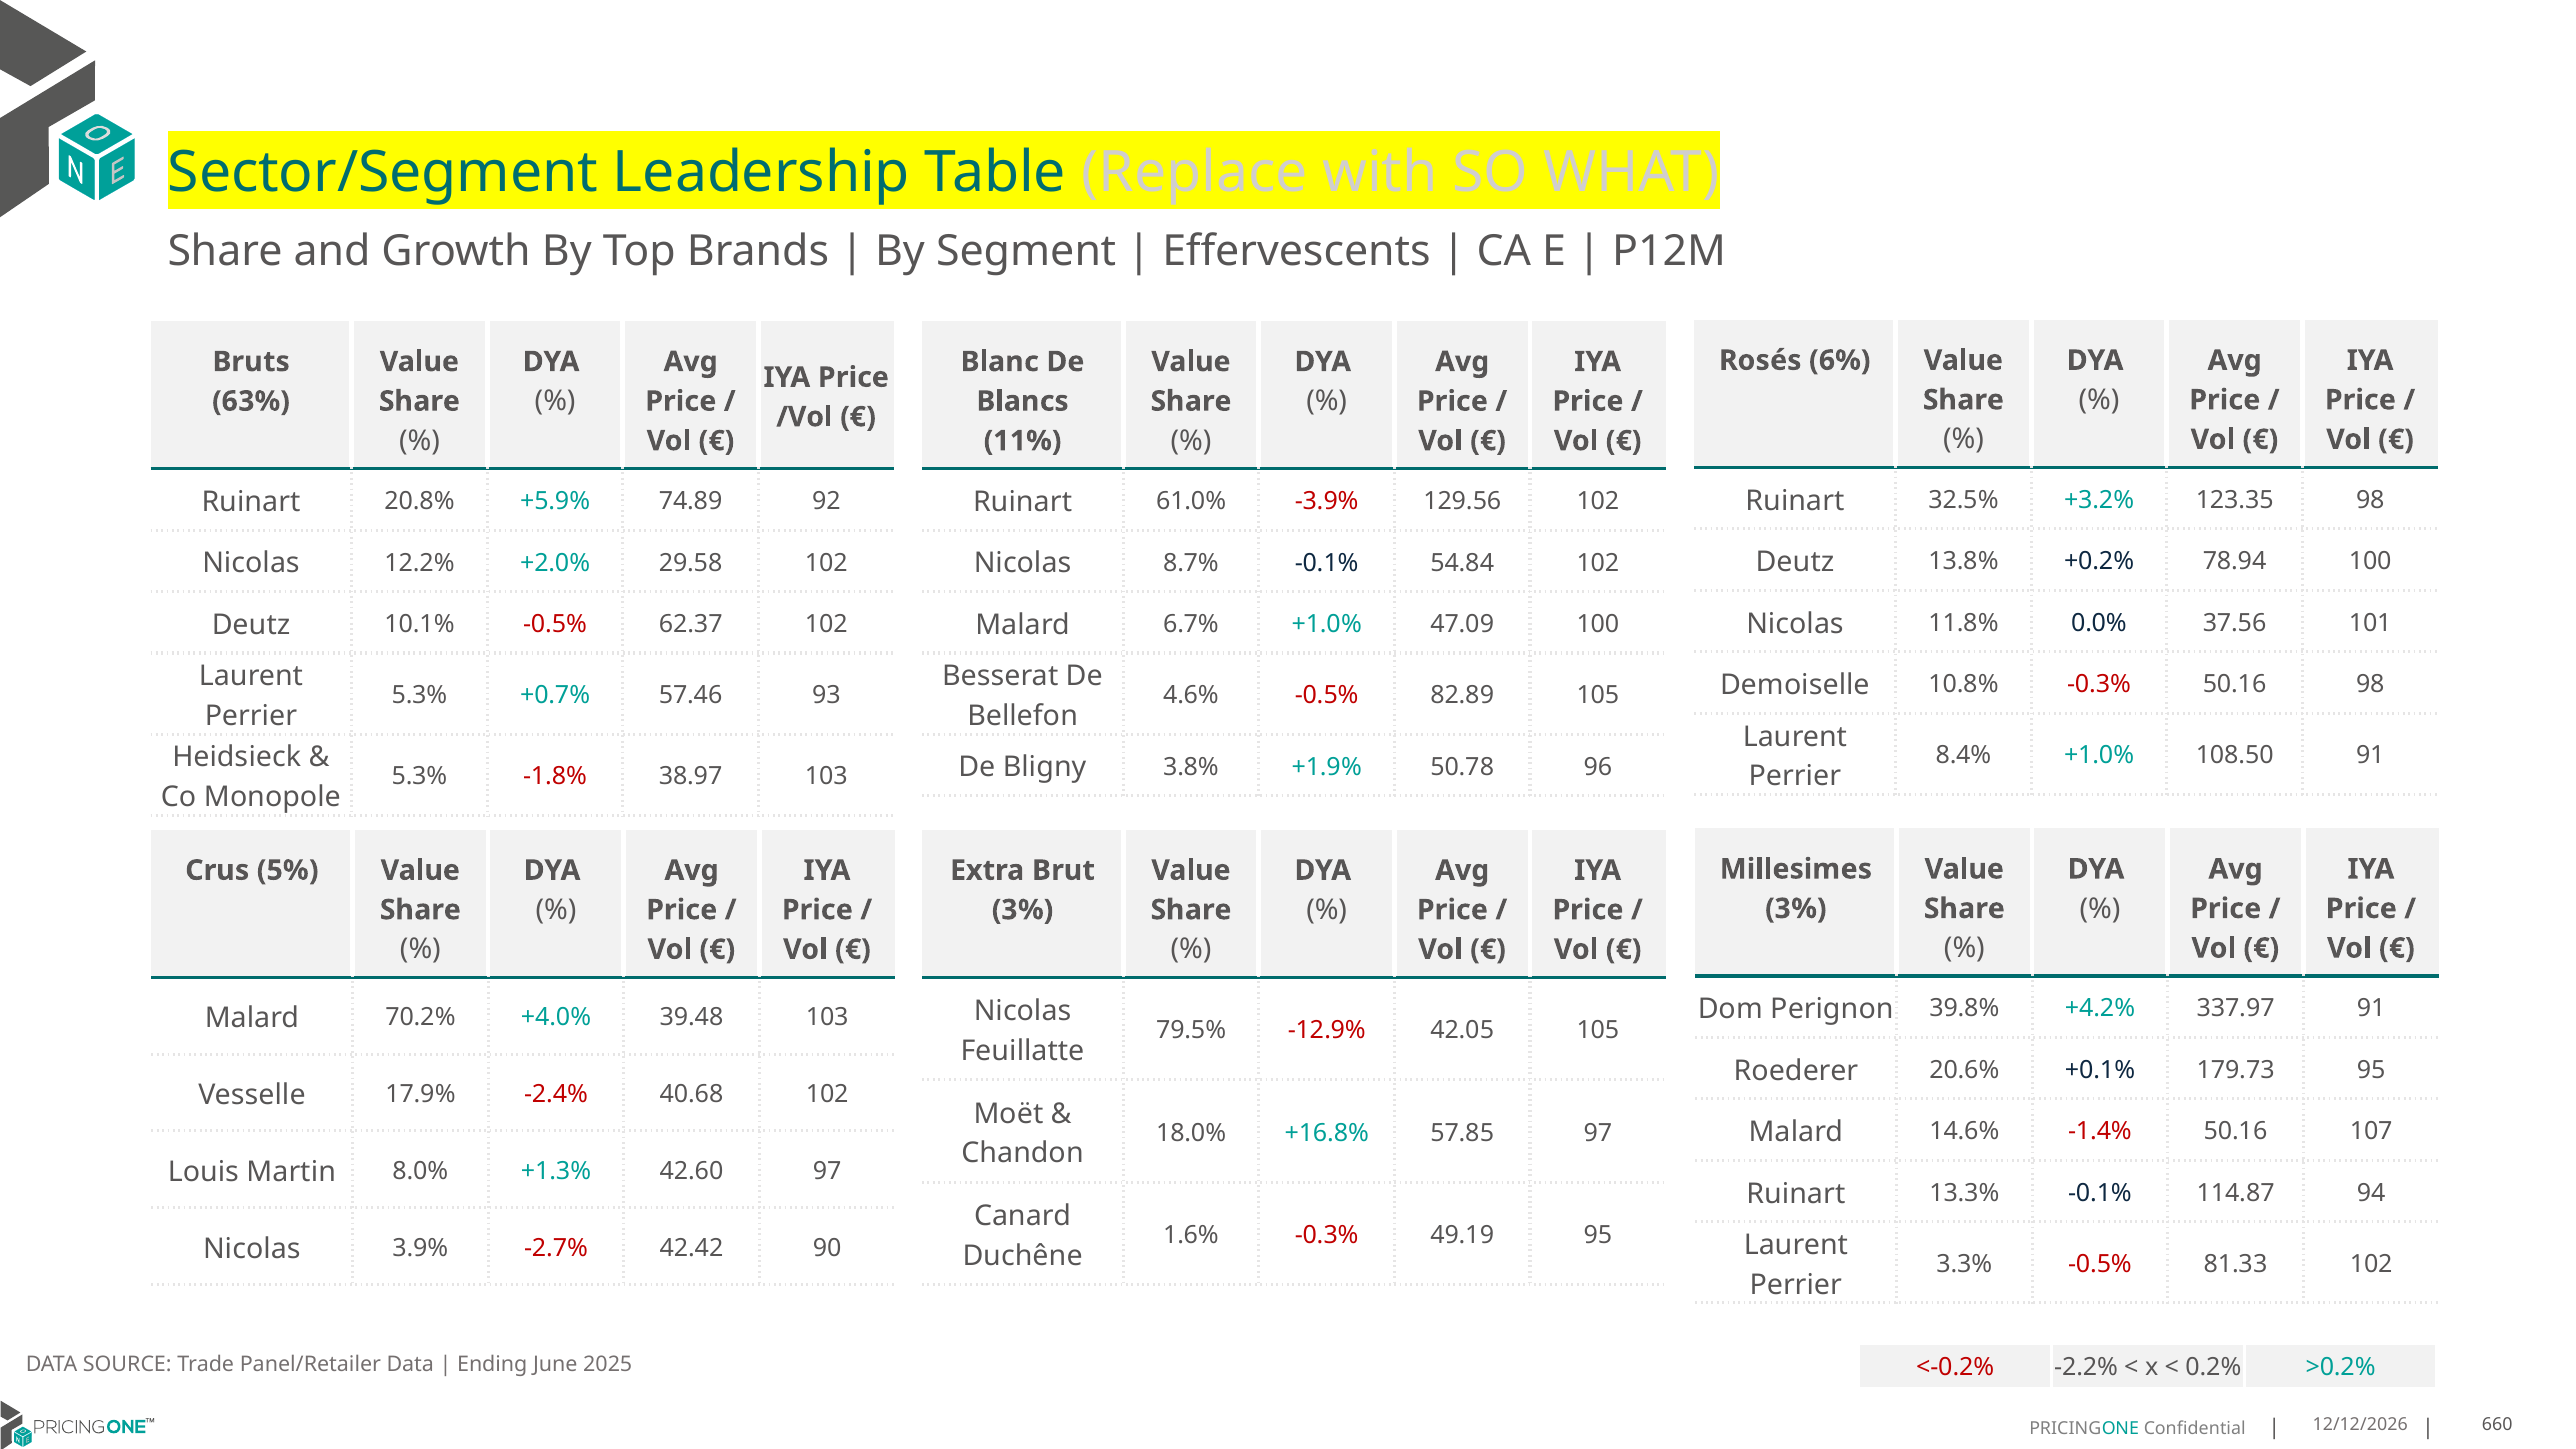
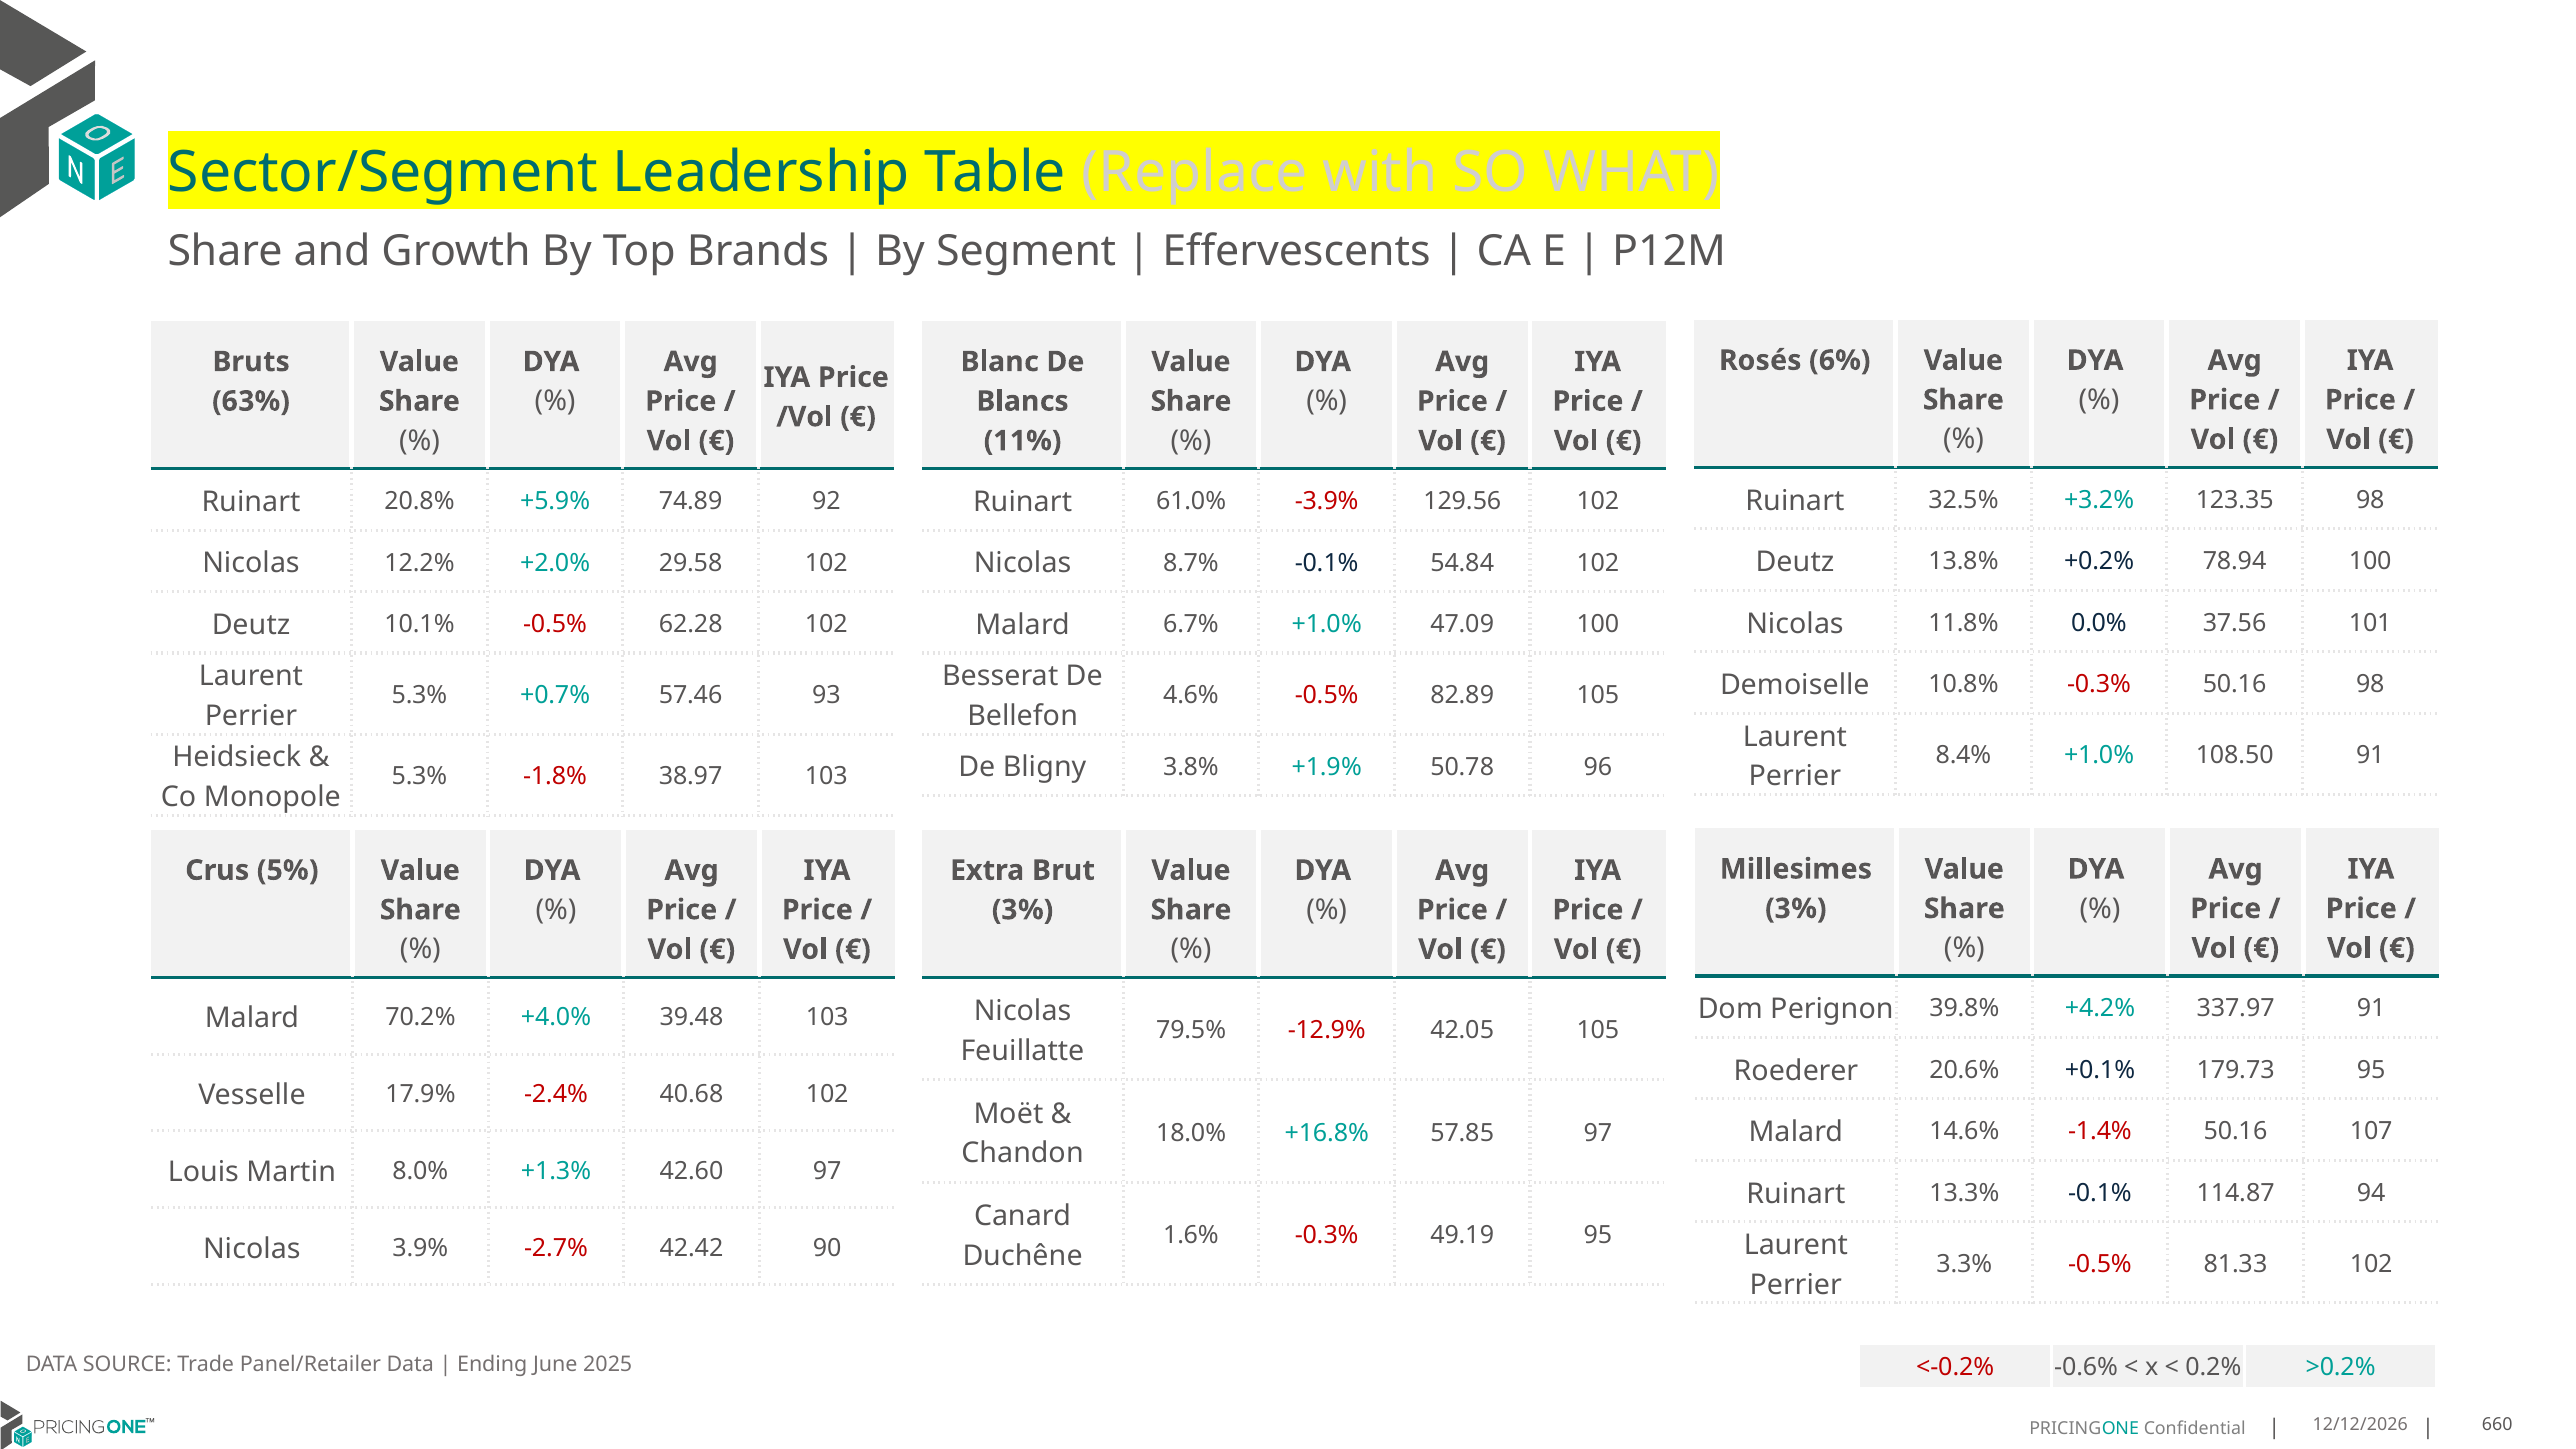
62.37: 62.37 -> 62.28
-2.2%: -2.2% -> -0.6%
